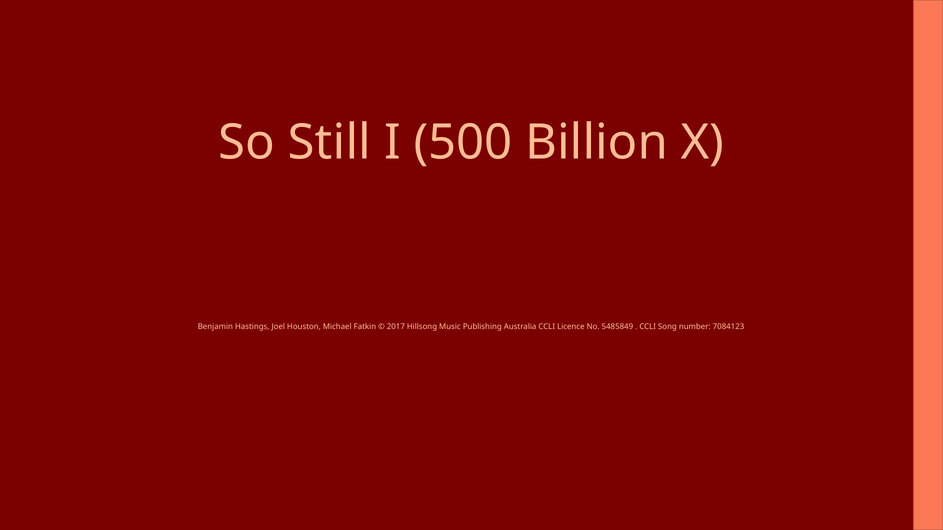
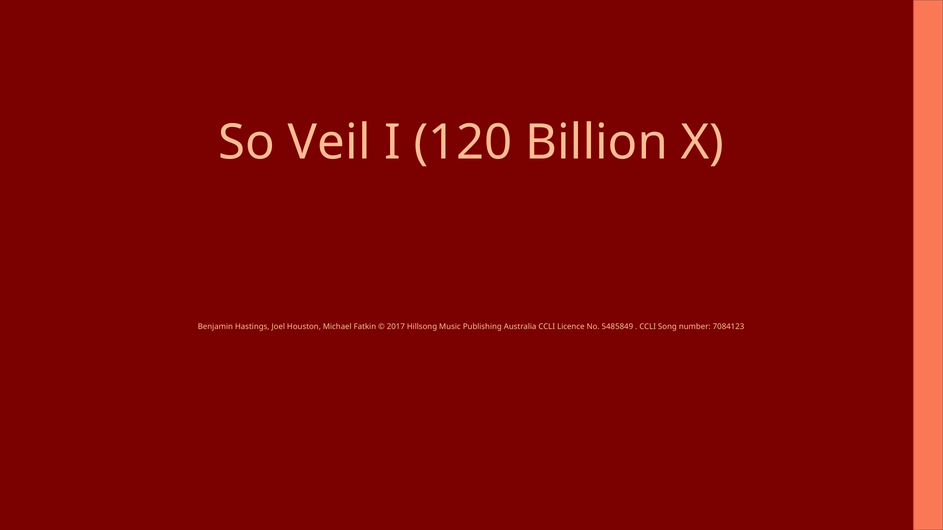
Still: Still -> Veil
500: 500 -> 120
